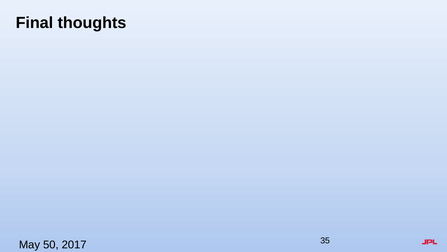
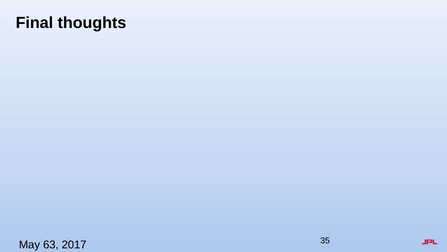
50: 50 -> 63
